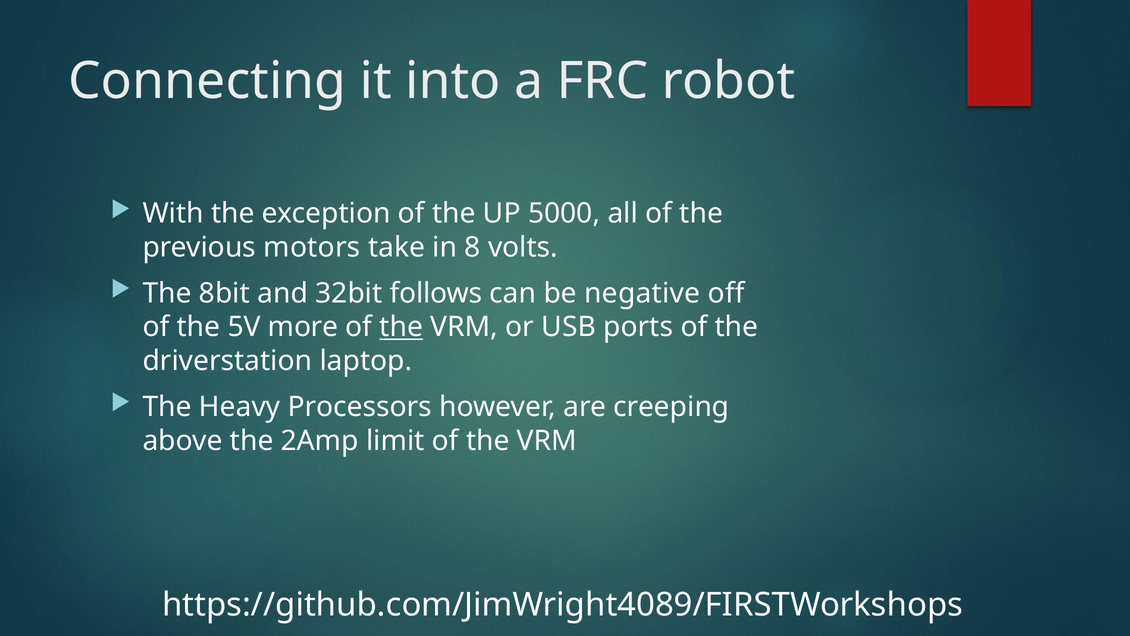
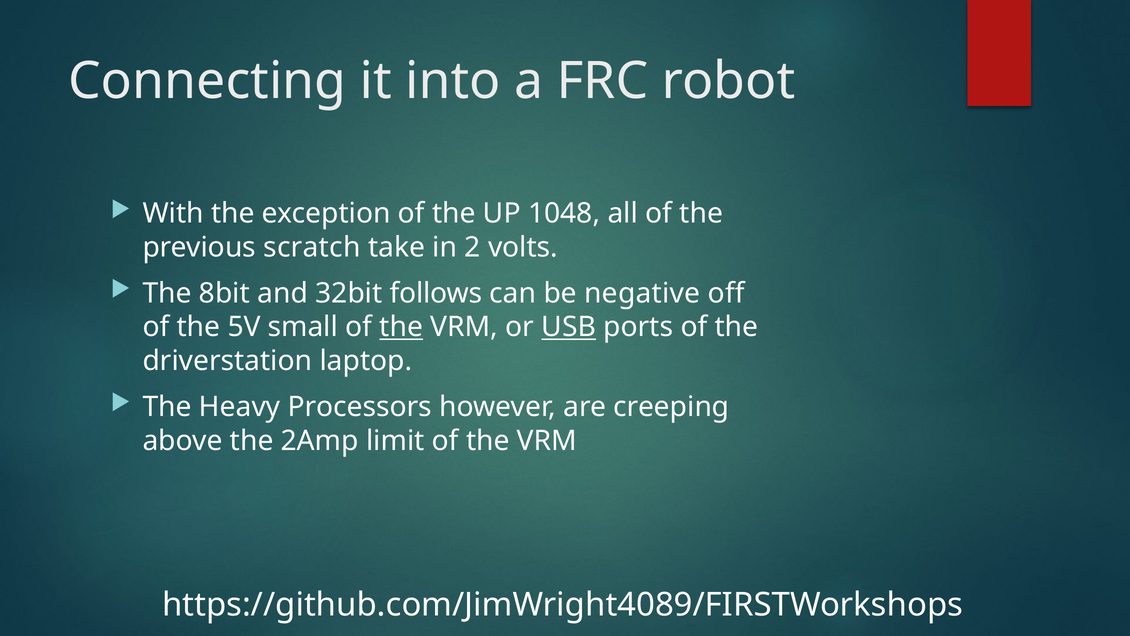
5000: 5000 -> 1048
motors: motors -> scratch
8: 8 -> 2
more: more -> small
USB underline: none -> present
